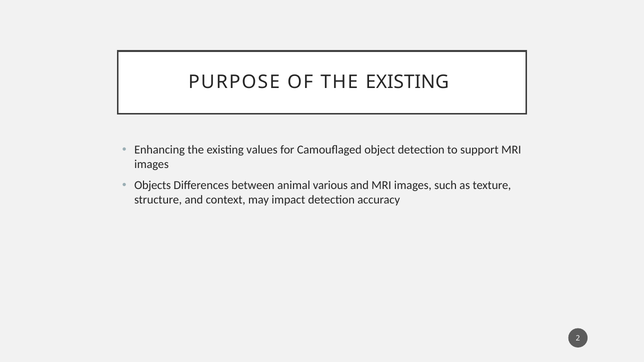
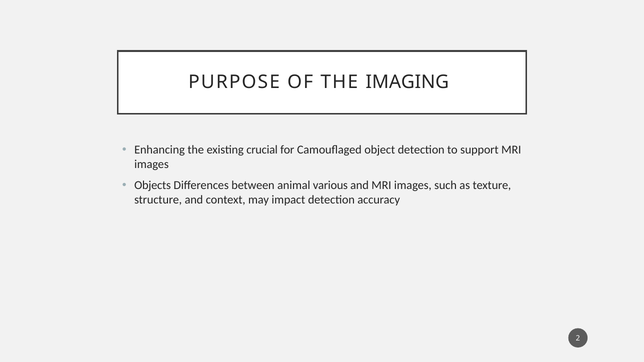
OF THE EXISTING: EXISTING -> IMAGING
values: values -> crucial
